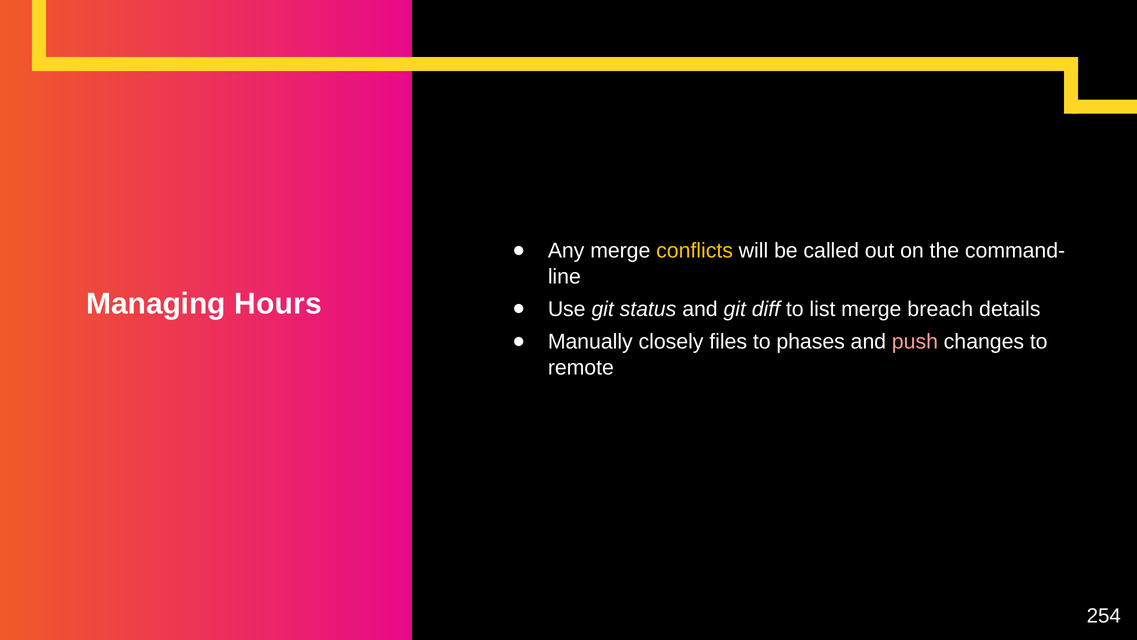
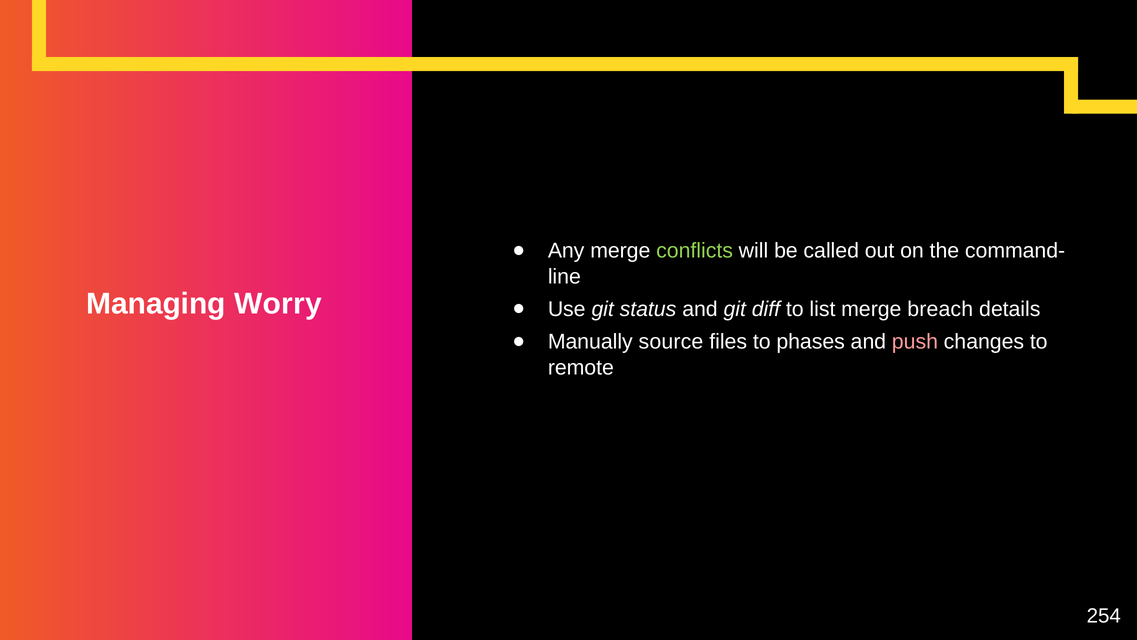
conflicts colour: yellow -> light green
Hours: Hours -> Worry
closely: closely -> source
